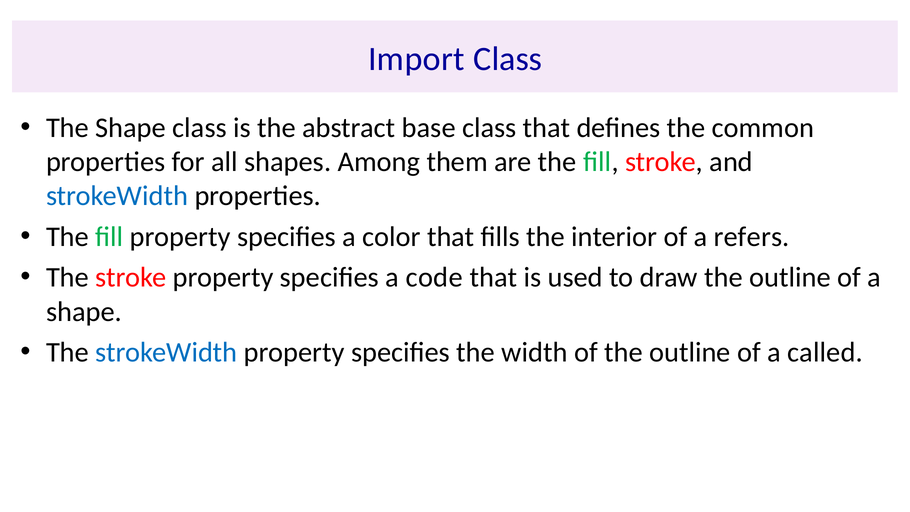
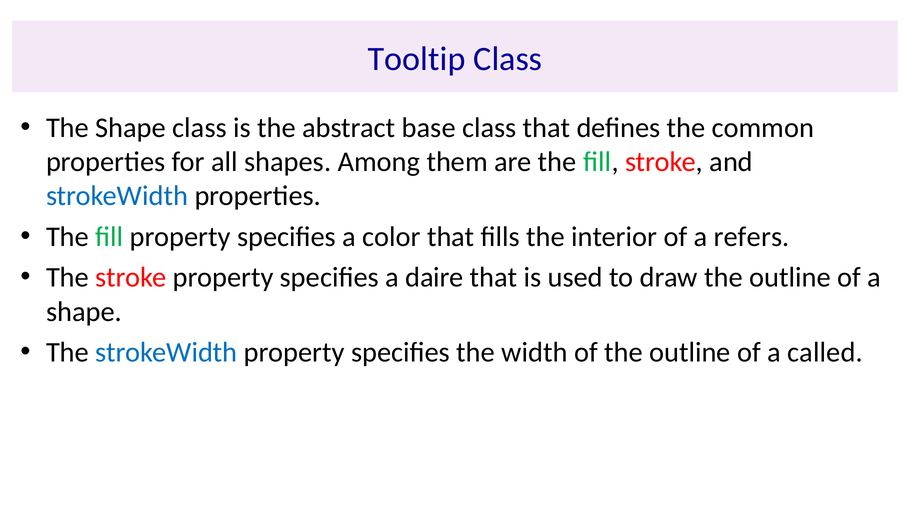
Import: Import -> Tooltip
code: code -> daire
